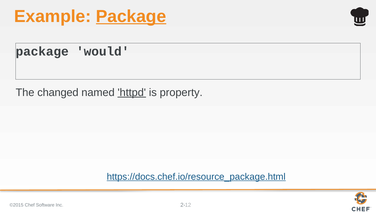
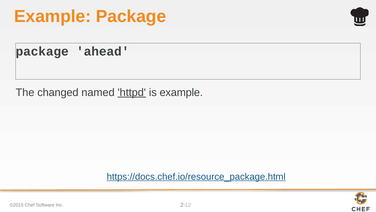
Package at (131, 16) underline: present -> none
would: would -> ahead
is property: property -> example
